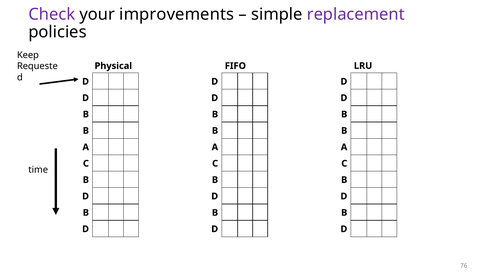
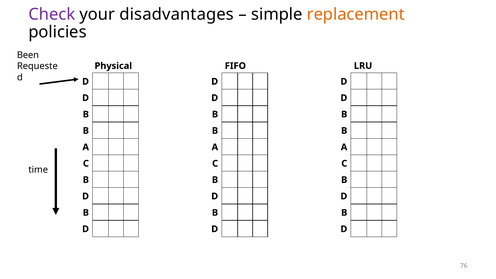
improvements: improvements -> disadvantages
replacement colour: purple -> orange
Keep: Keep -> Been
